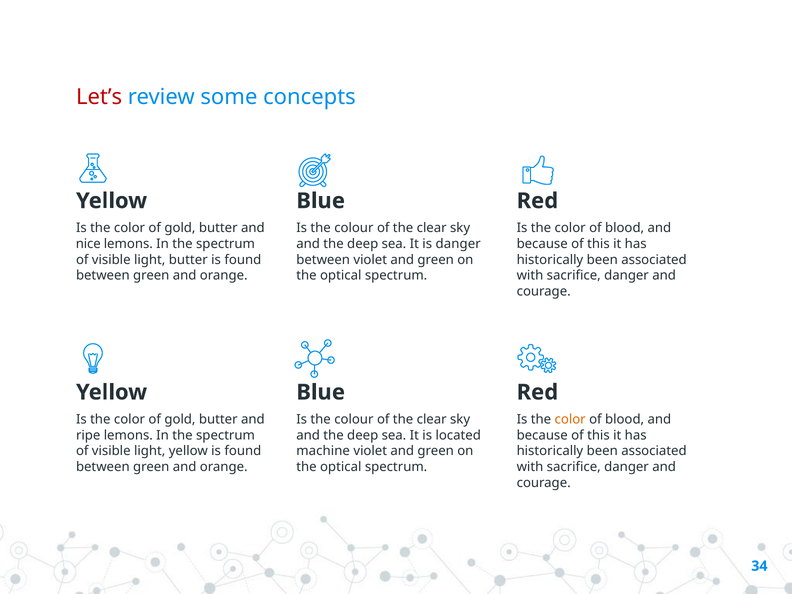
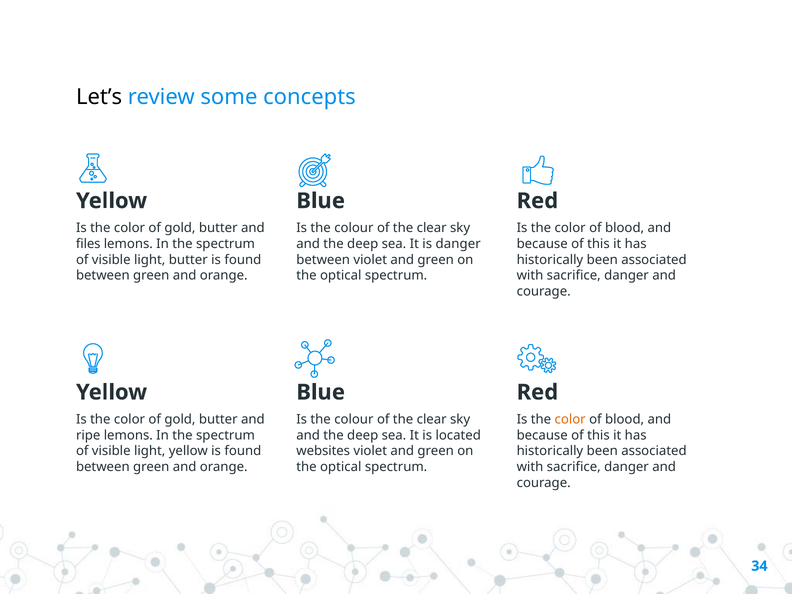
Let’s colour: red -> black
nice: nice -> files
machine: machine -> websites
